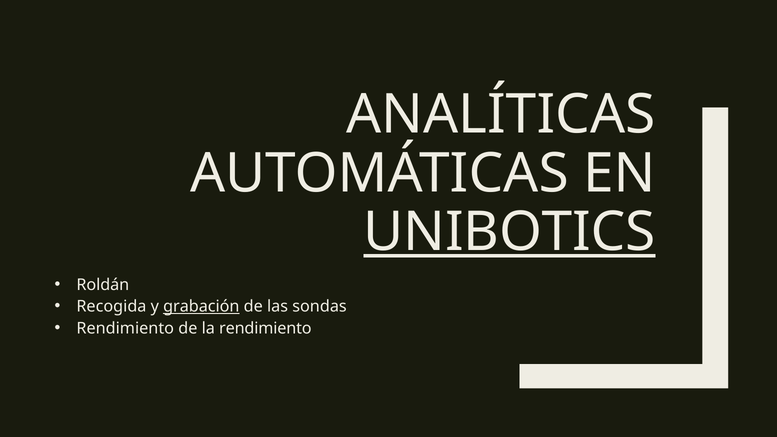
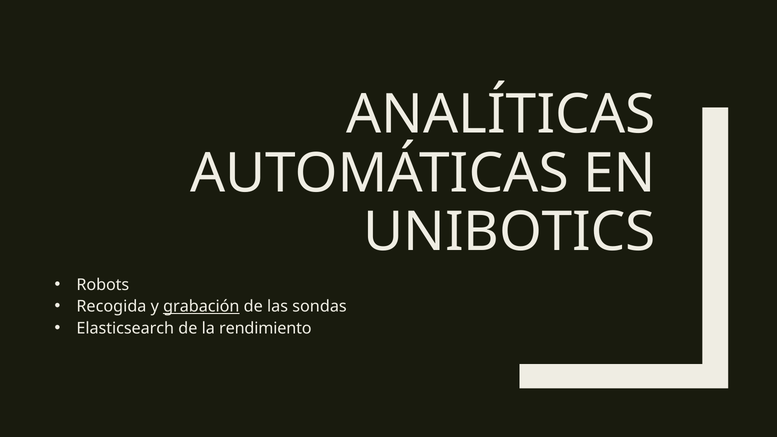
UNIBOTICS underline: present -> none
Roldán: Roldán -> Robots
Rendimiento at (125, 328): Rendimiento -> Elasticsearch
